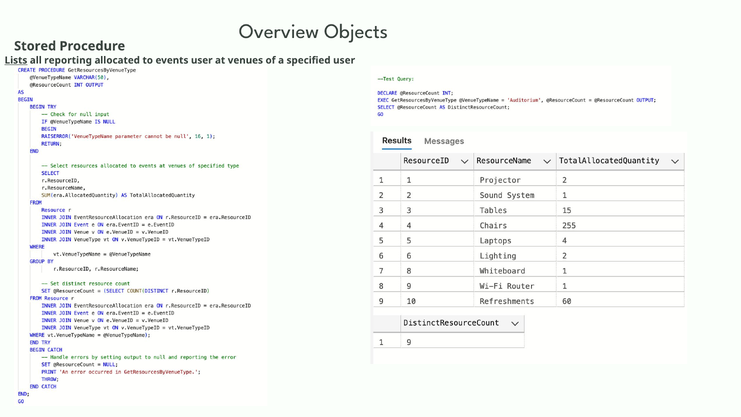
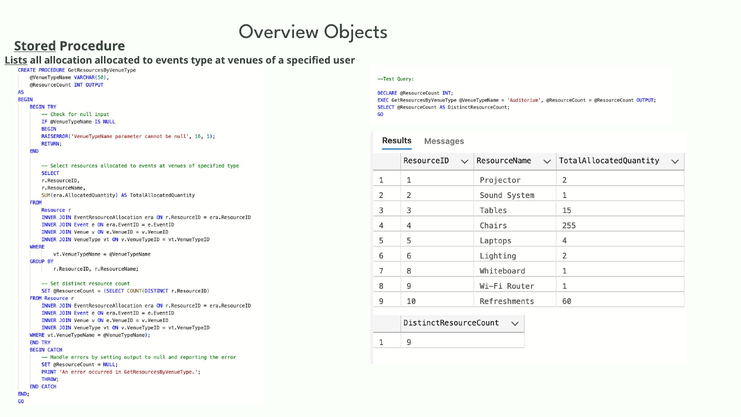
Stored underline: none -> present
reporting: reporting -> allocation
events user: user -> type
